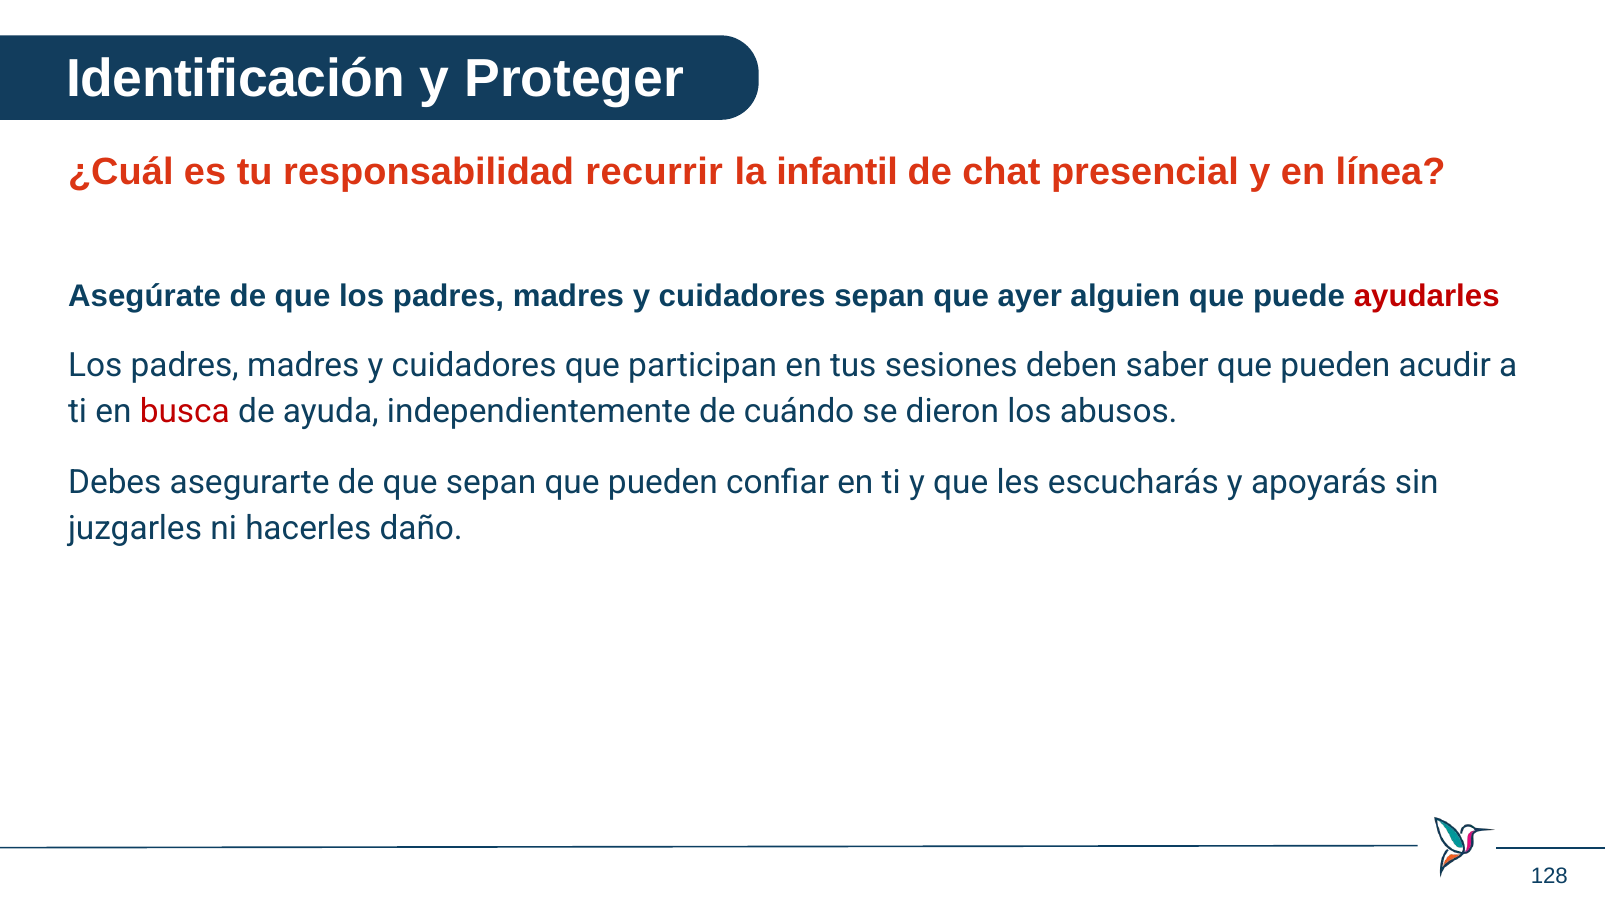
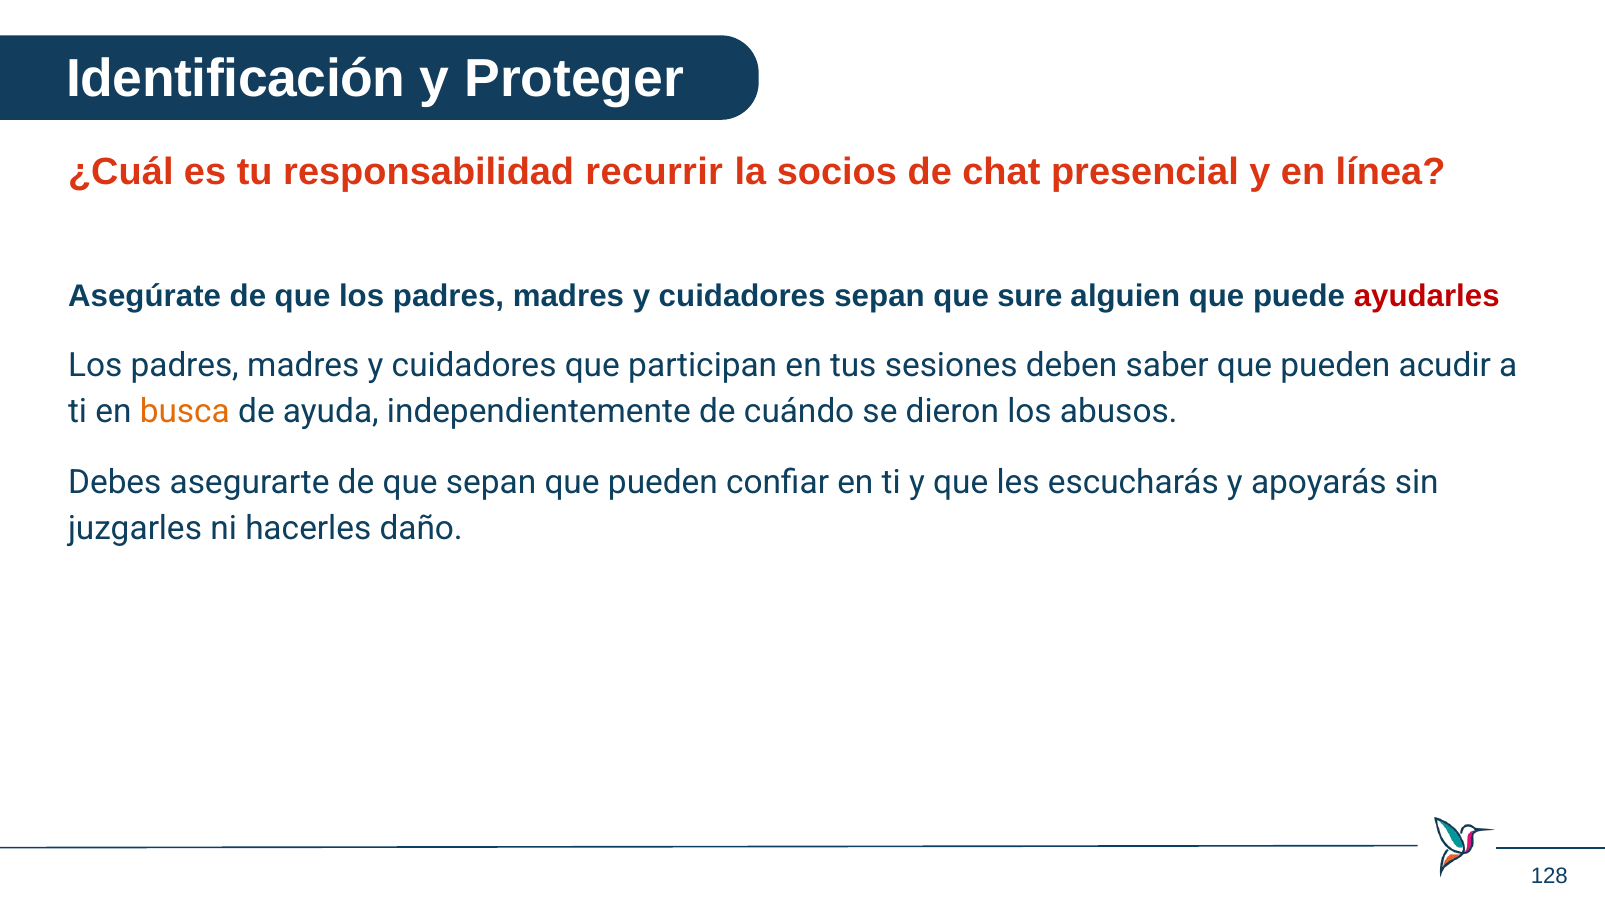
infantil: infantil -> socios
ayer: ayer -> sure
busca colour: red -> orange
